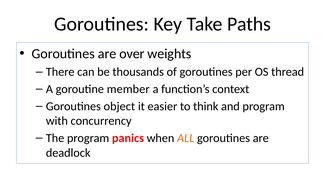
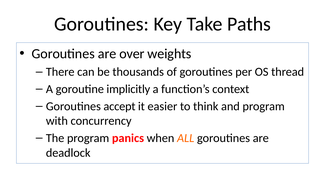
member: member -> implicitly
object: object -> accept
